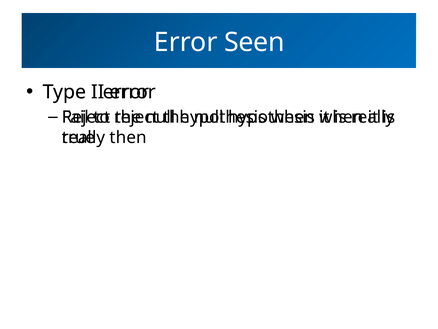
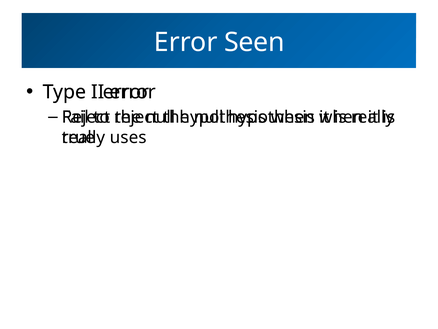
then: then -> uses
